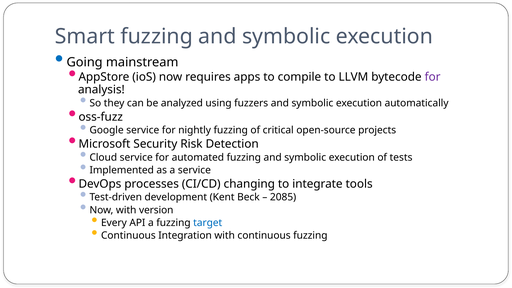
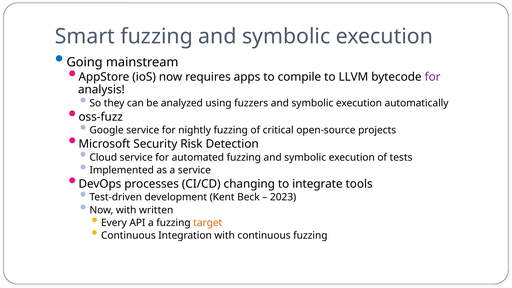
2085: 2085 -> 2023
version: version -> written
target colour: blue -> orange
